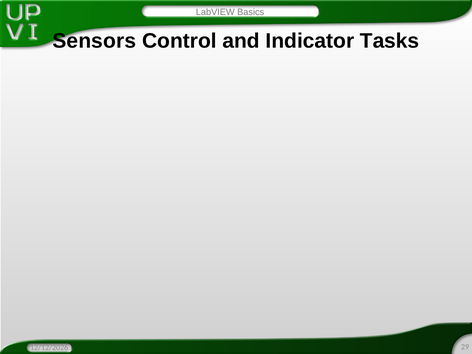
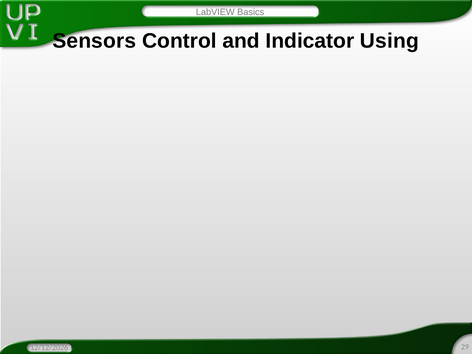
Tasks: Tasks -> Using
